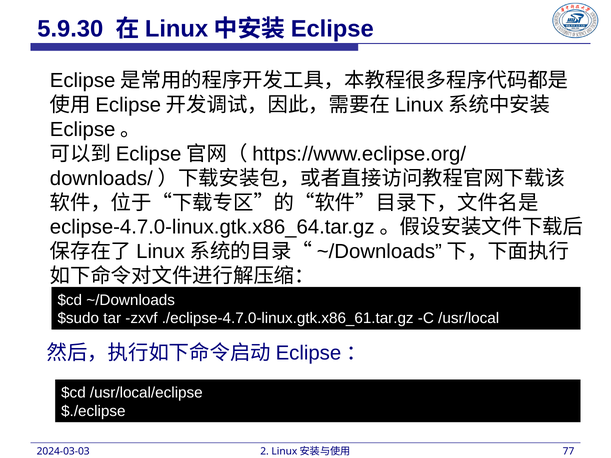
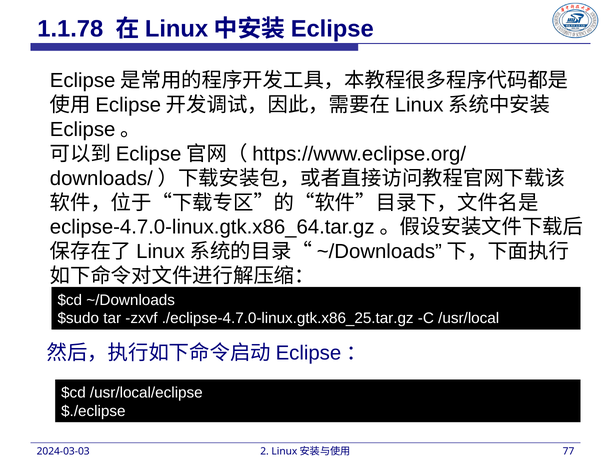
5.9.30: 5.9.30 -> 1.1.78
./eclipse-4.7.0-linux.gtk.x86_61.tar.gz: ./eclipse-4.7.0-linux.gtk.x86_61.tar.gz -> ./eclipse-4.7.0-linux.gtk.x86_25.tar.gz
